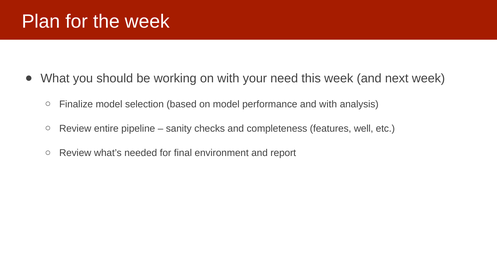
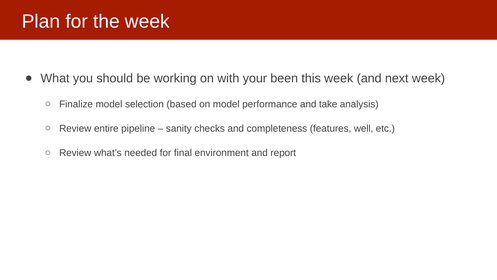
need: need -> been
and with: with -> take
